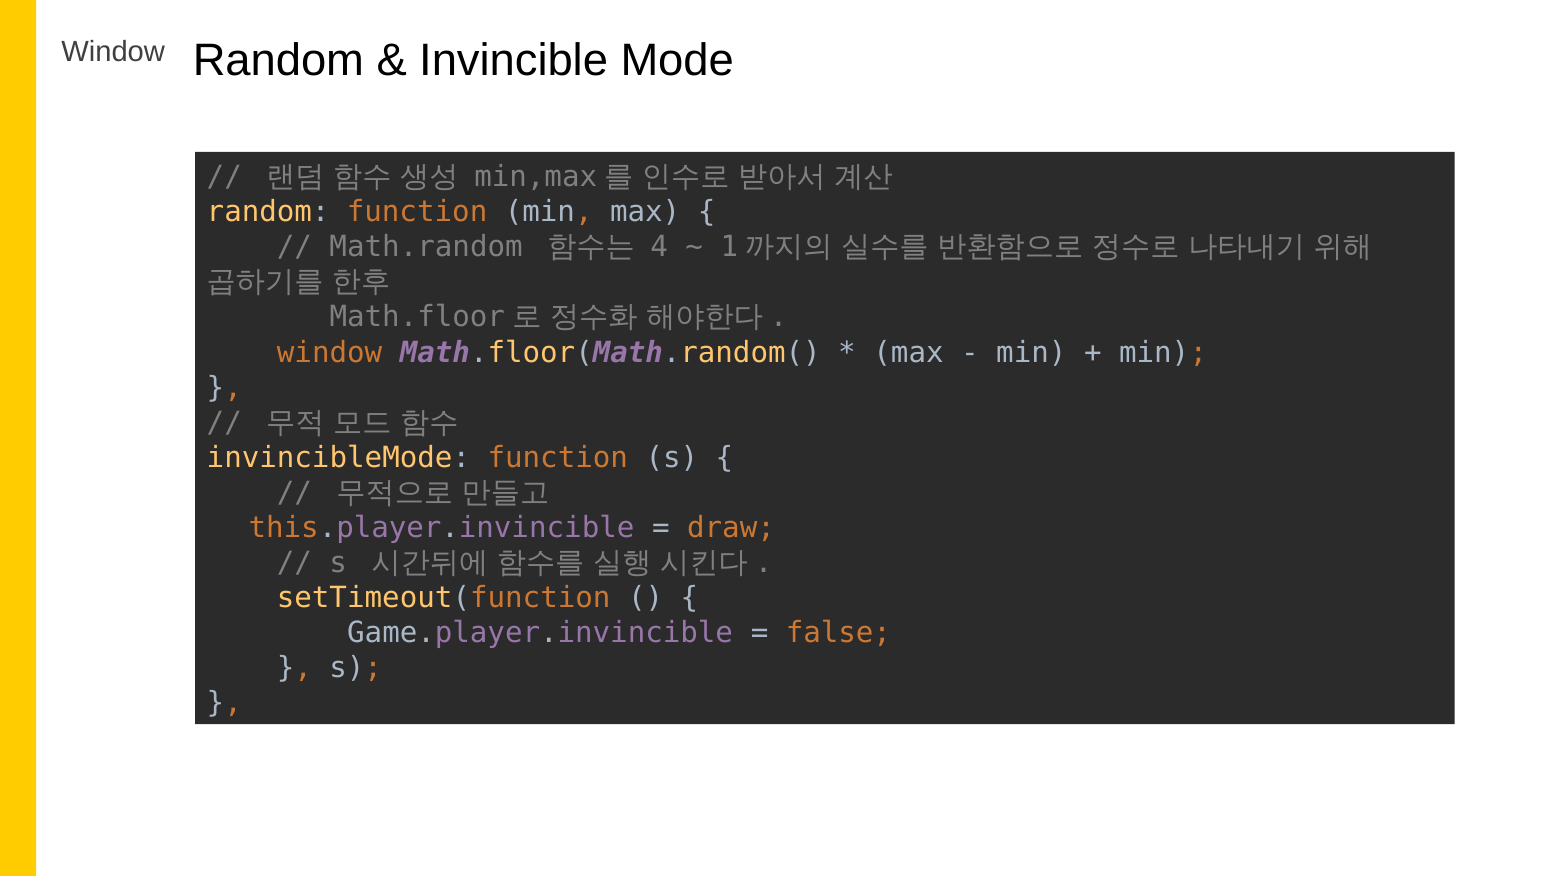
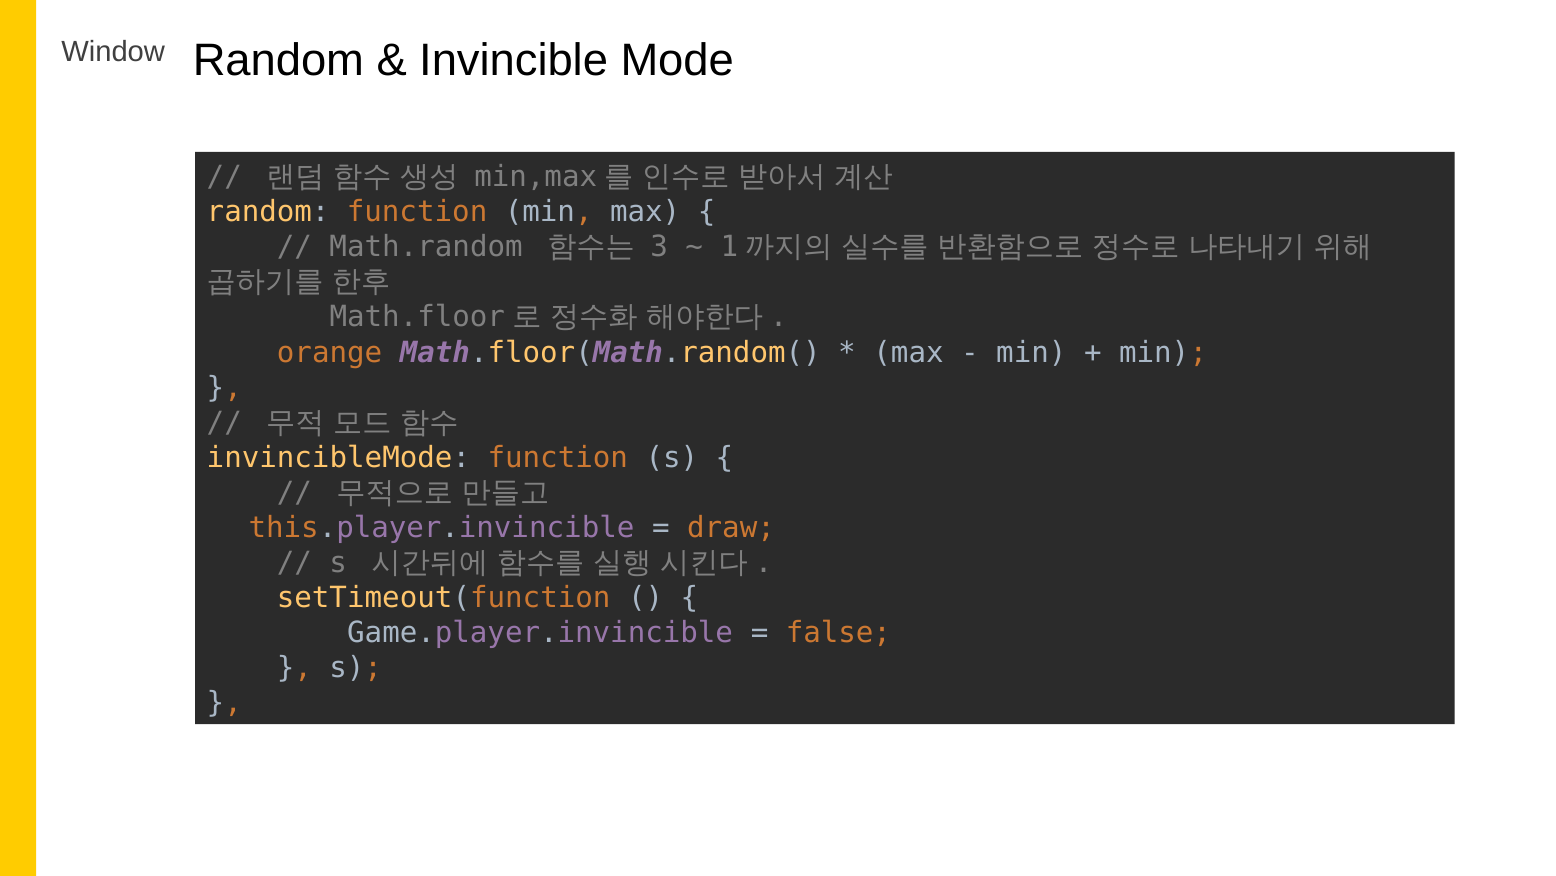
4: 4 -> 3
window at (330, 352): window -> orange
